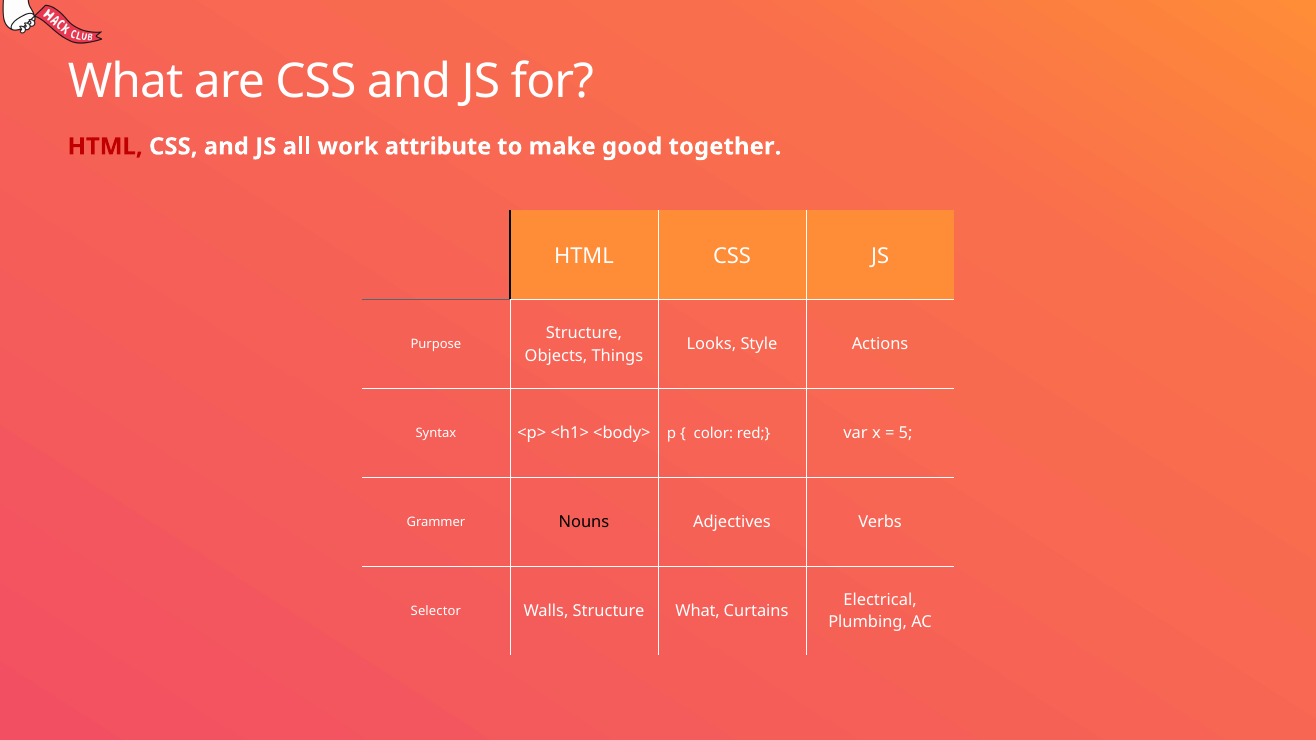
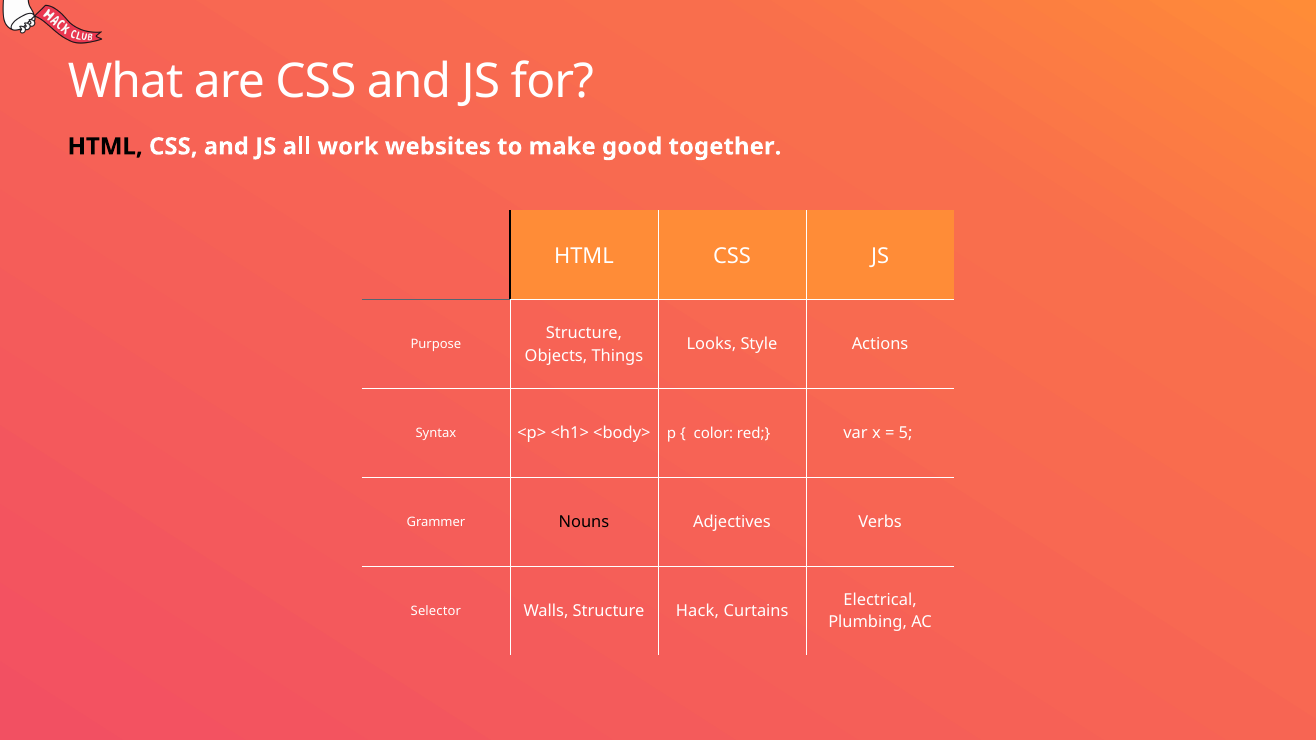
HTML at (105, 147) colour: red -> black
attribute: attribute -> websites
Structure What: What -> Hack
